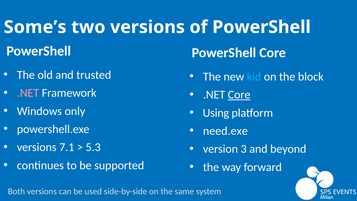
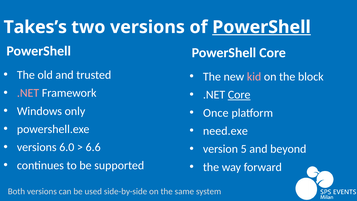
Some’s: Some’s -> Takes’s
PowerShell at (261, 27) underline: none -> present
kid colour: light blue -> pink
Using: Using -> Once
7.1: 7.1 -> 6.0
5.3: 5.3 -> 6.6
3: 3 -> 5
